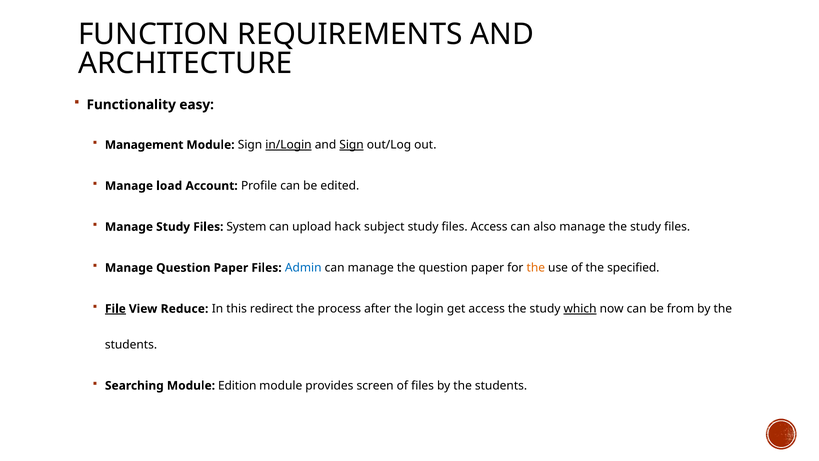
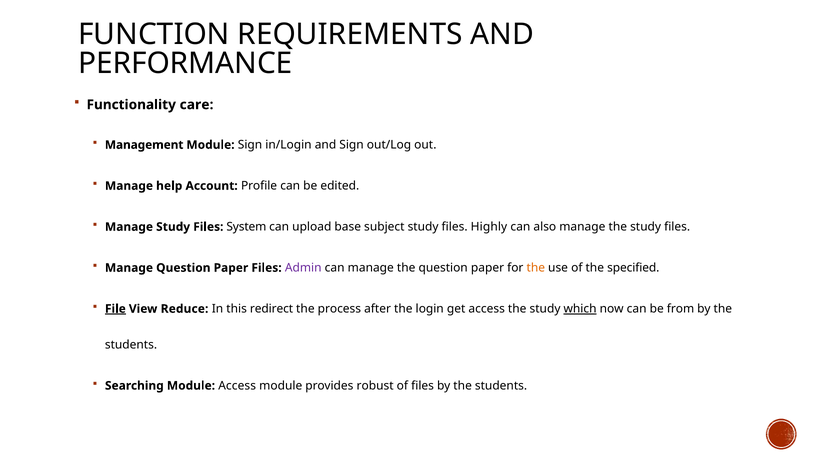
ARCHITECTURE: ARCHITECTURE -> PERFORMANCE
easy: easy -> care
in/Login underline: present -> none
Sign at (352, 145) underline: present -> none
load: load -> help
hack: hack -> base
files Access: Access -> Highly
Admin colour: blue -> purple
Module Edition: Edition -> Access
screen: screen -> robust
